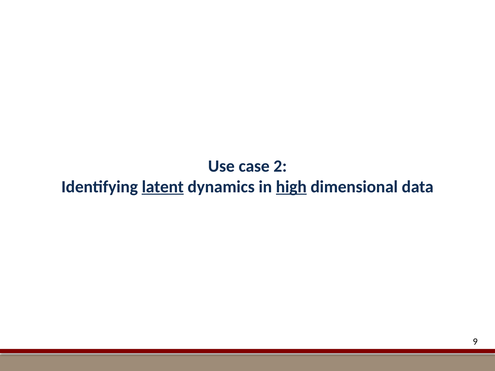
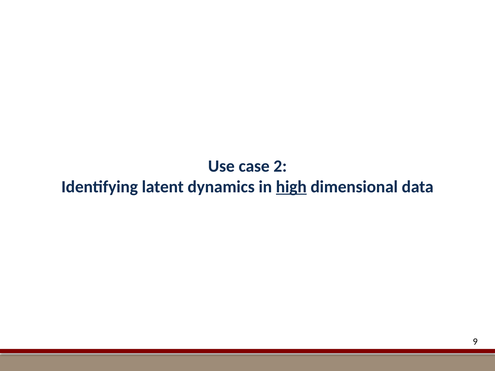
latent underline: present -> none
